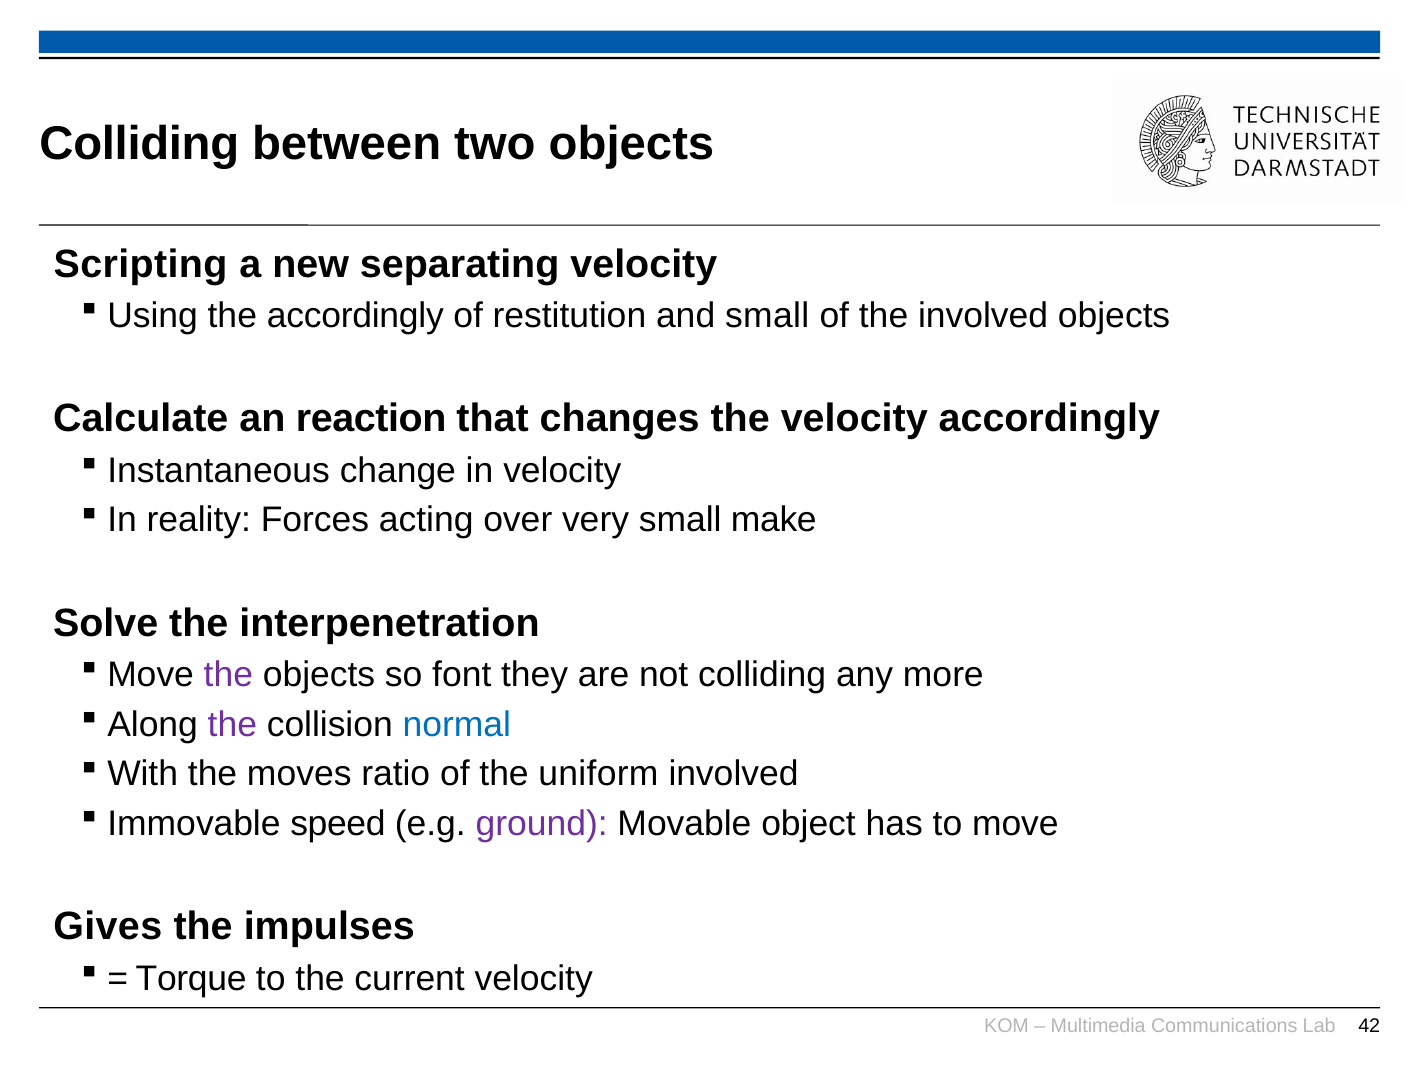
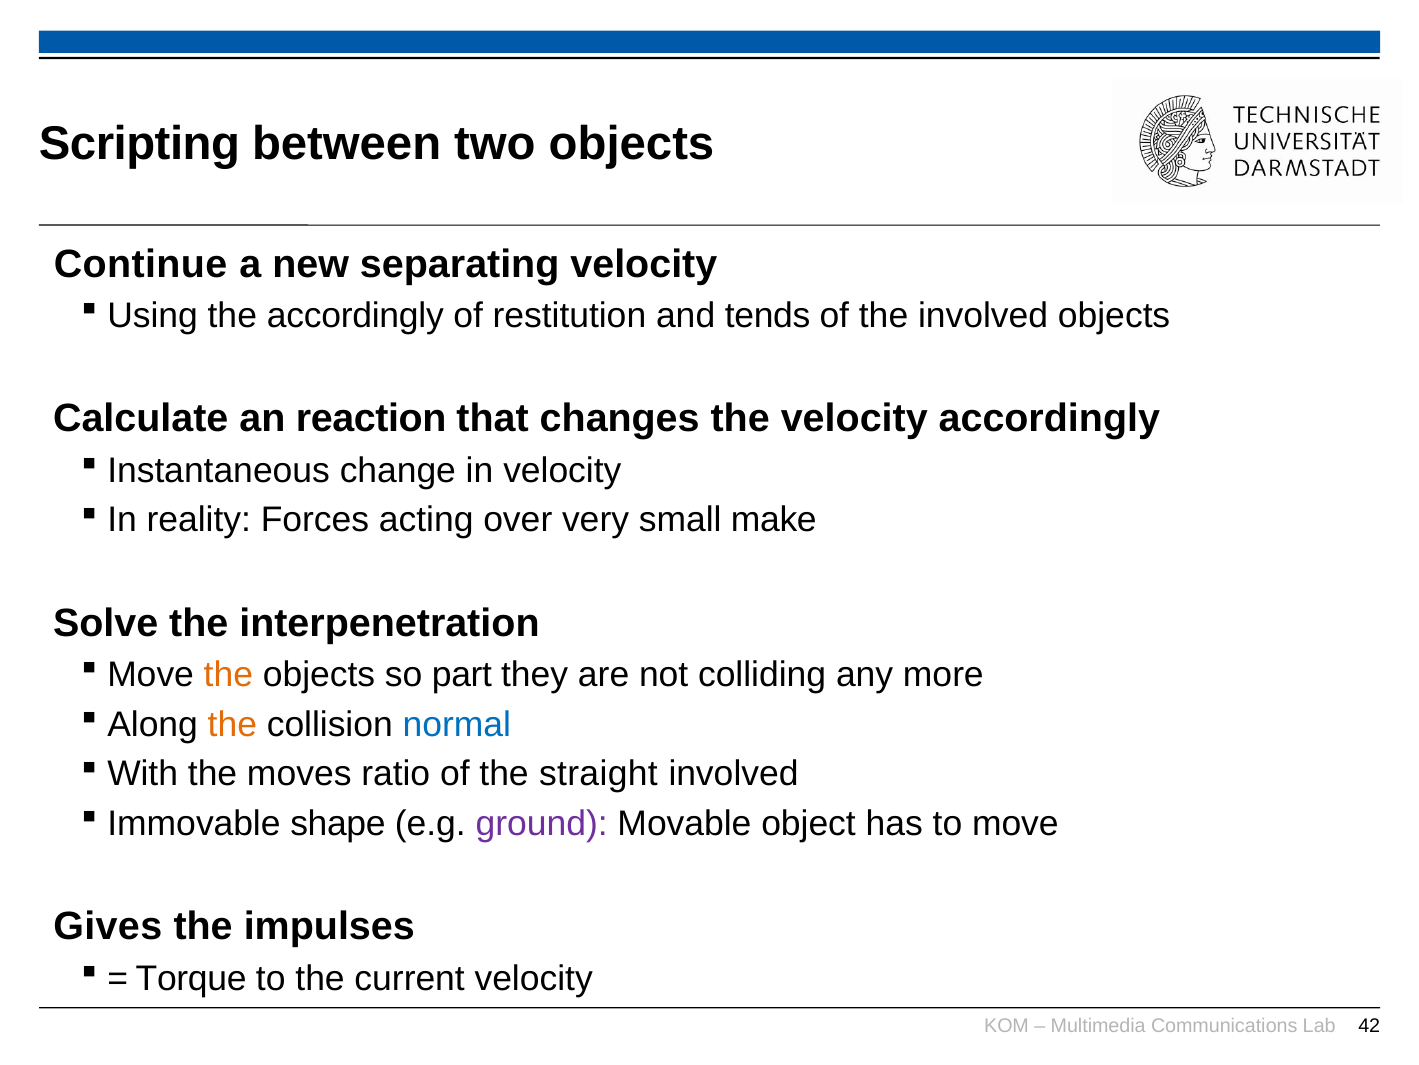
Colliding at (139, 144): Colliding -> Scripting
Scripting: Scripting -> Continue
and small: small -> tends
the at (228, 674) colour: purple -> orange
font: font -> part
the at (232, 724) colour: purple -> orange
uniform: uniform -> straight
speed: speed -> shape
